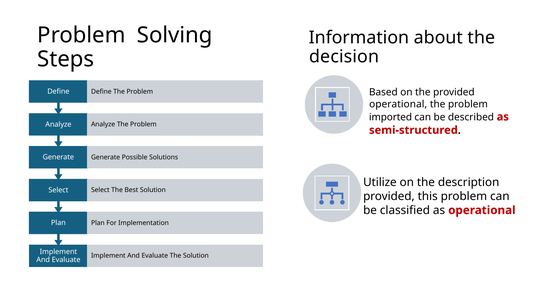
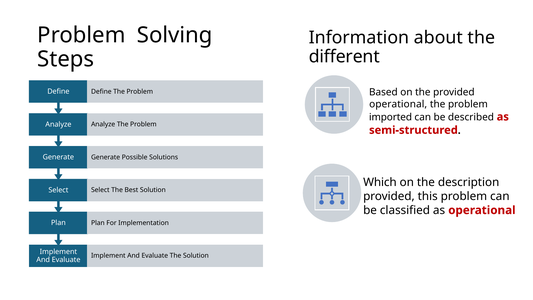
decision: decision -> different
Utilize: Utilize -> Which
